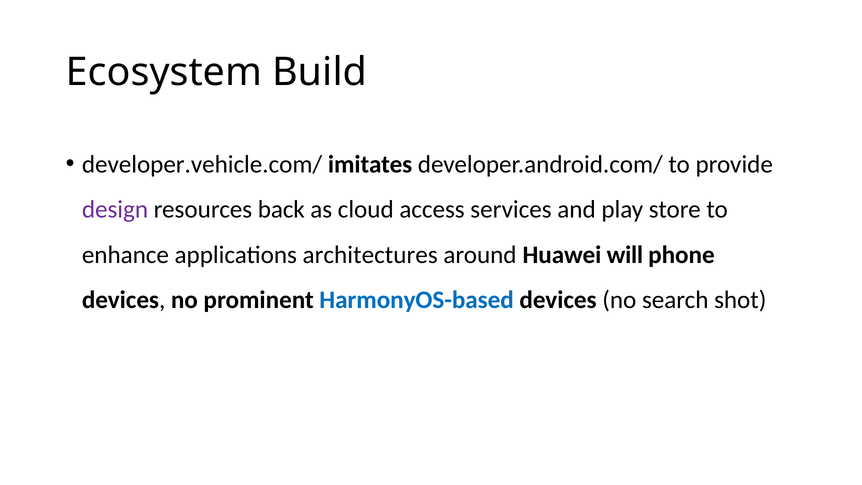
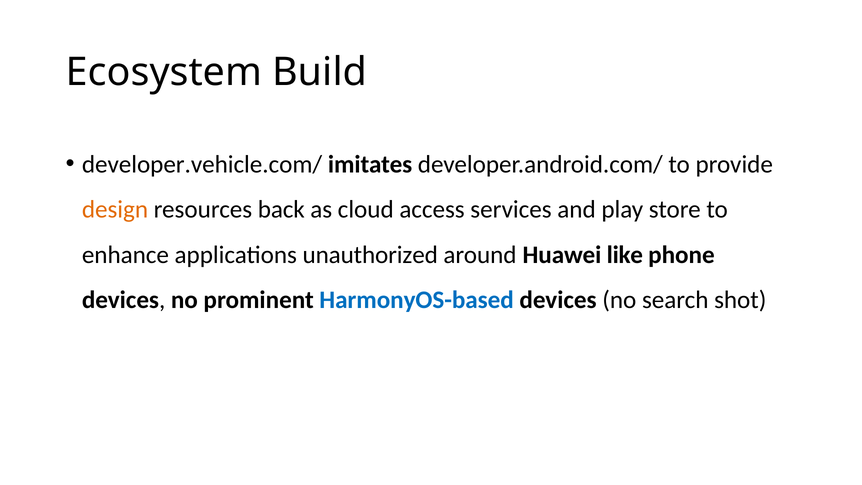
design colour: purple -> orange
architectures: architectures -> unauthorized
will: will -> like
